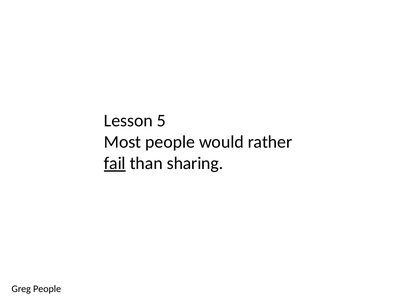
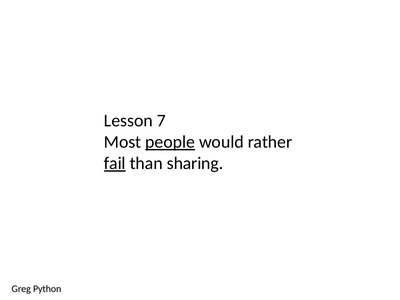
5: 5 -> 7
people at (170, 142) underline: none -> present
Greg People: People -> Python
